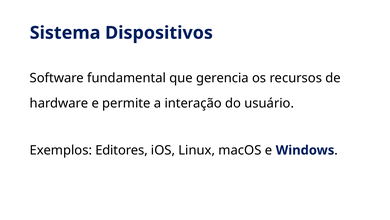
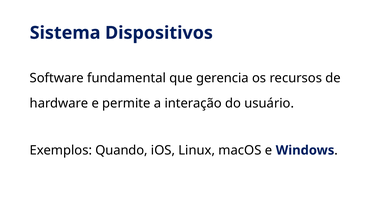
Editores: Editores -> Quando
